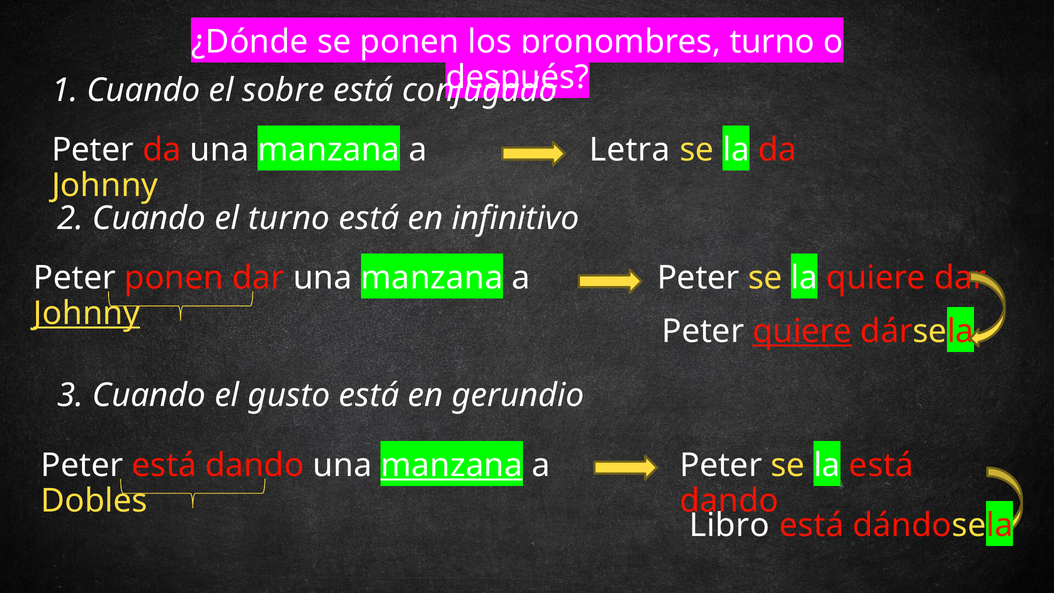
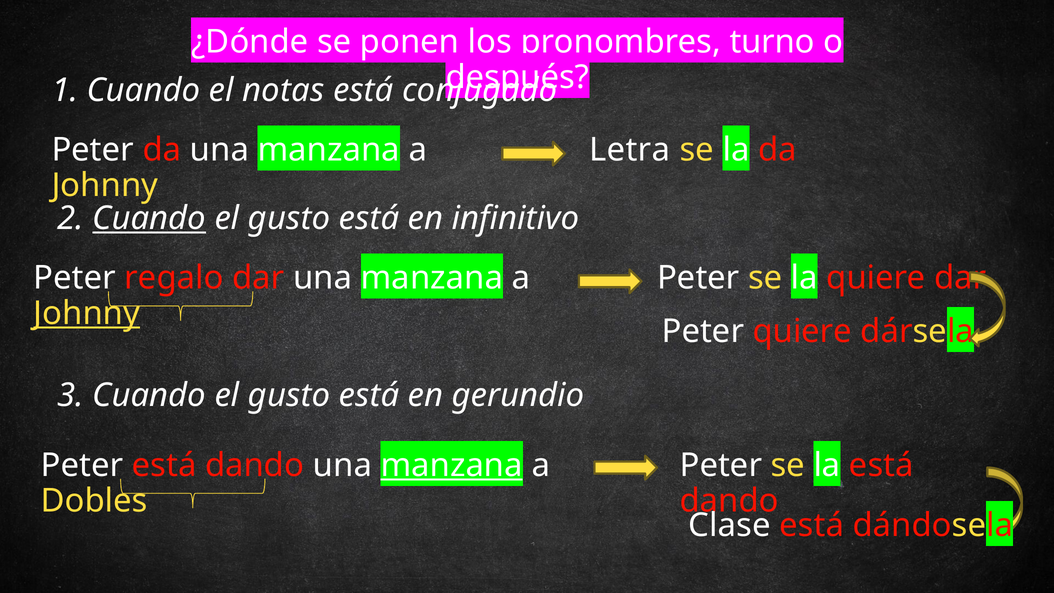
sobre: sobre -> notas
Cuando at (149, 218) underline: none -> present
turno at (289, 218): turno -> gusto
Peter ponen: ponen -> regalo
quiere at (802, 331) underline: present -> none
Libro: Libro -> Clase
